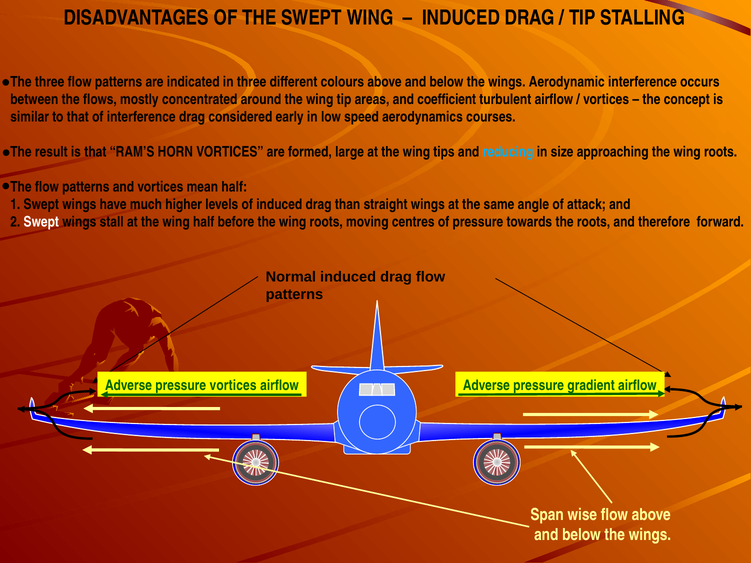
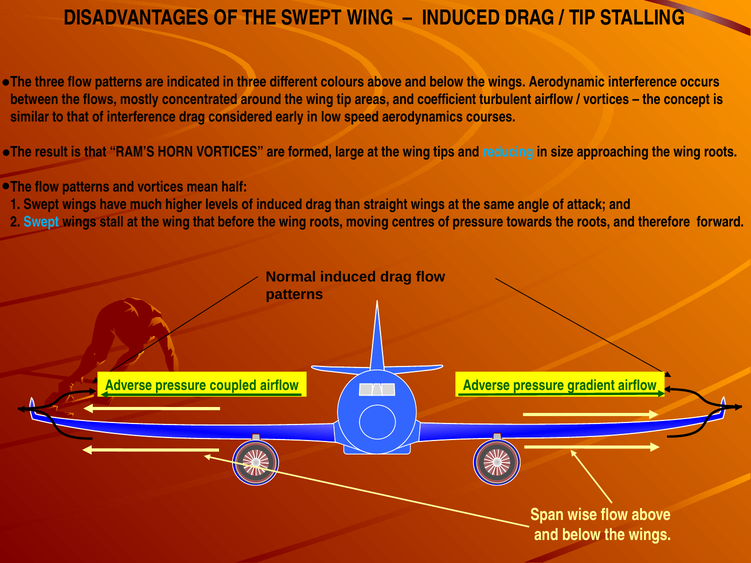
Swept at (41, 222) colour: white -> light blue
wing half: half -> that
pressure vortices: vortices -> coupled
